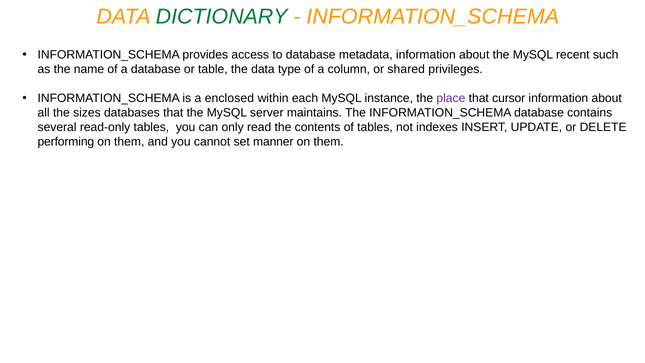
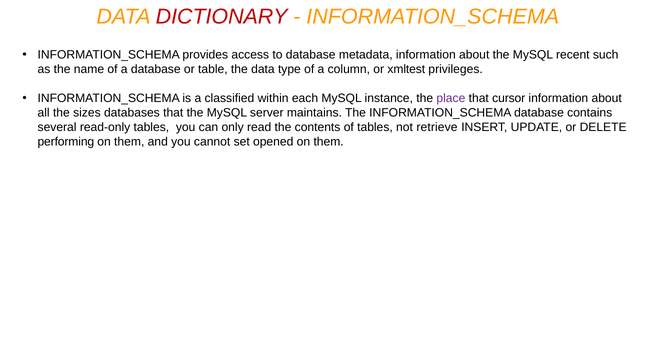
DICTIONARY colour: green -> red
shared: shared -> xmltest
enclosed: enclosed -> classified
indexes: indexes -> retrieve
manner: manner -> opened
